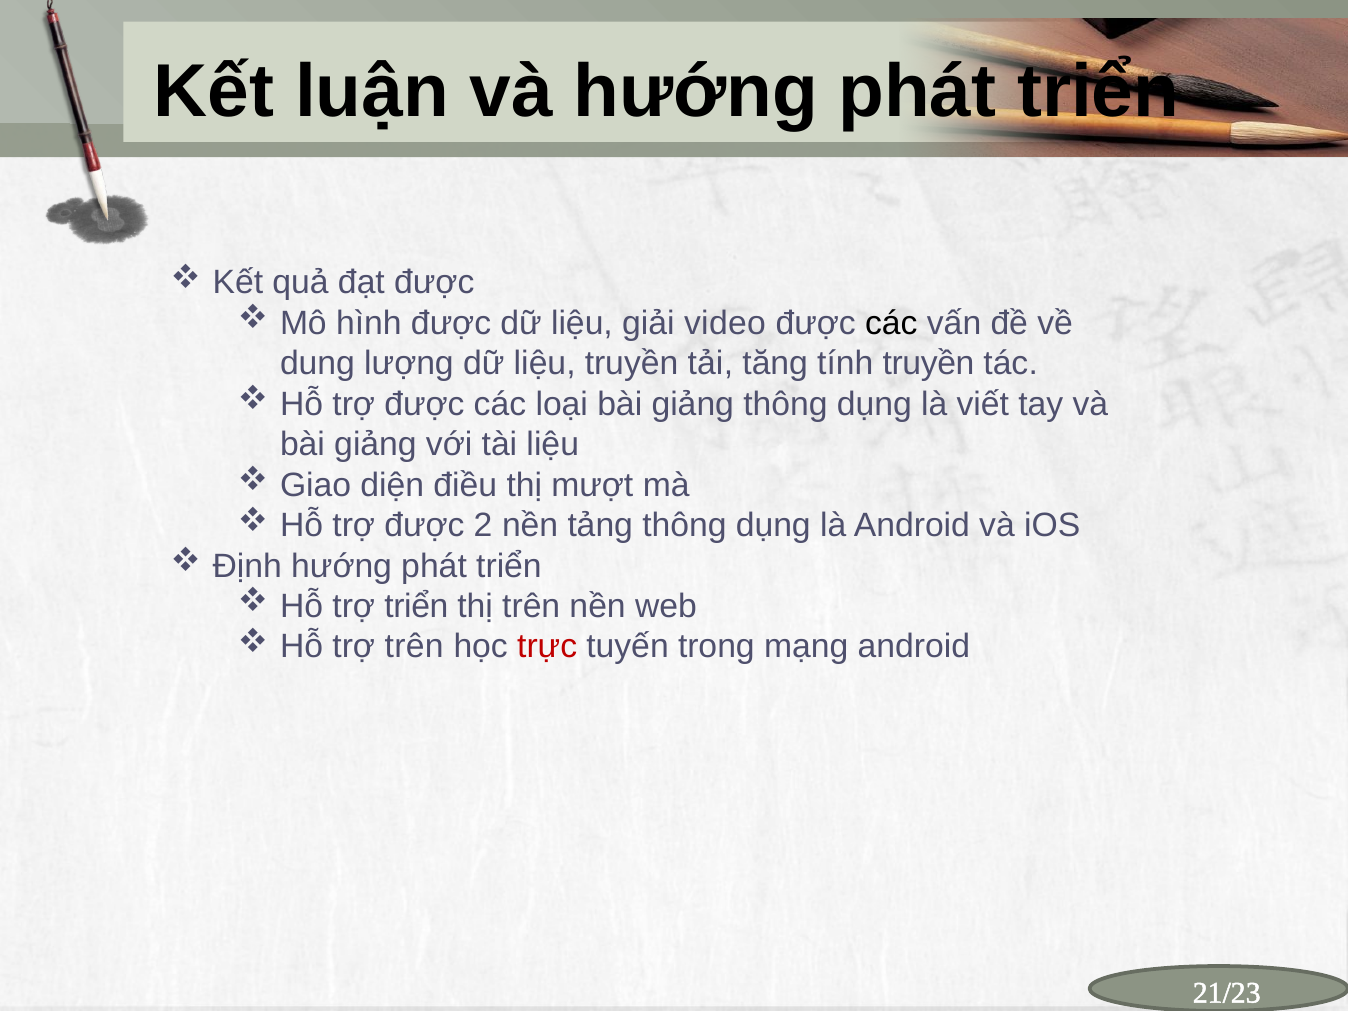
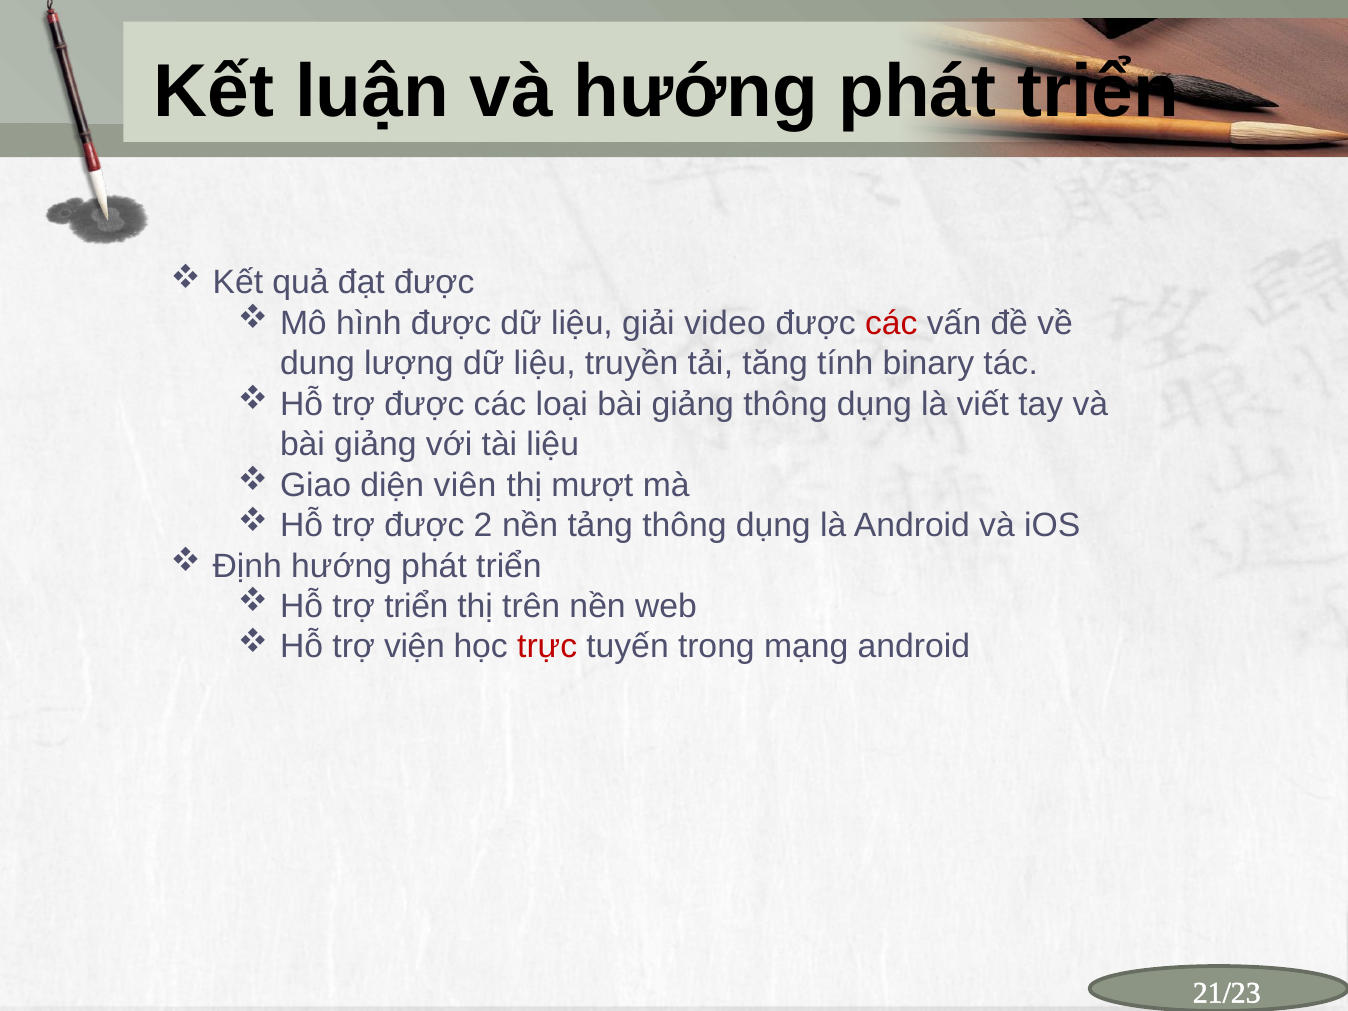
các at (891, 323) colour: black -> red
tính truyền: truyền -> binary
điều: điều -> viên
trợ trên: trên -> viện
